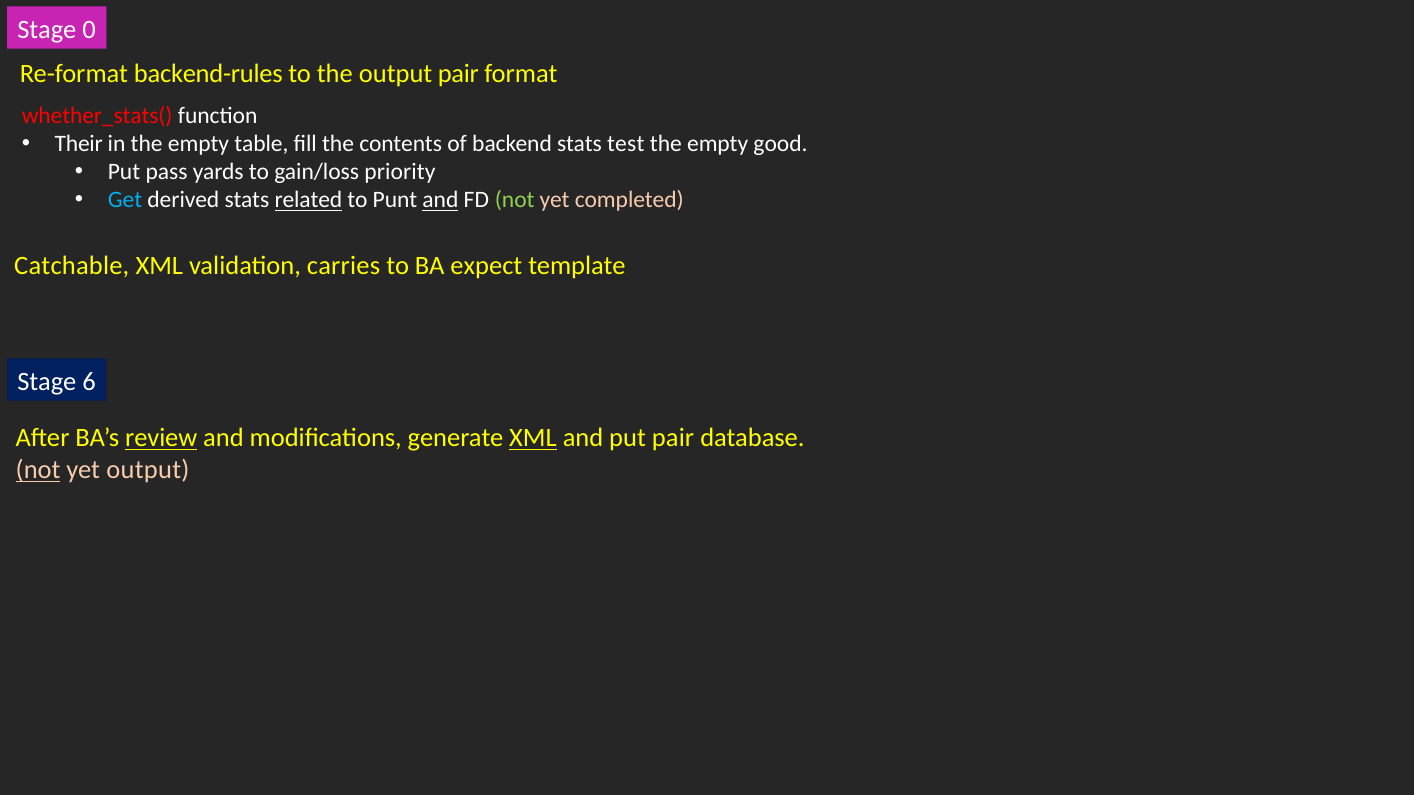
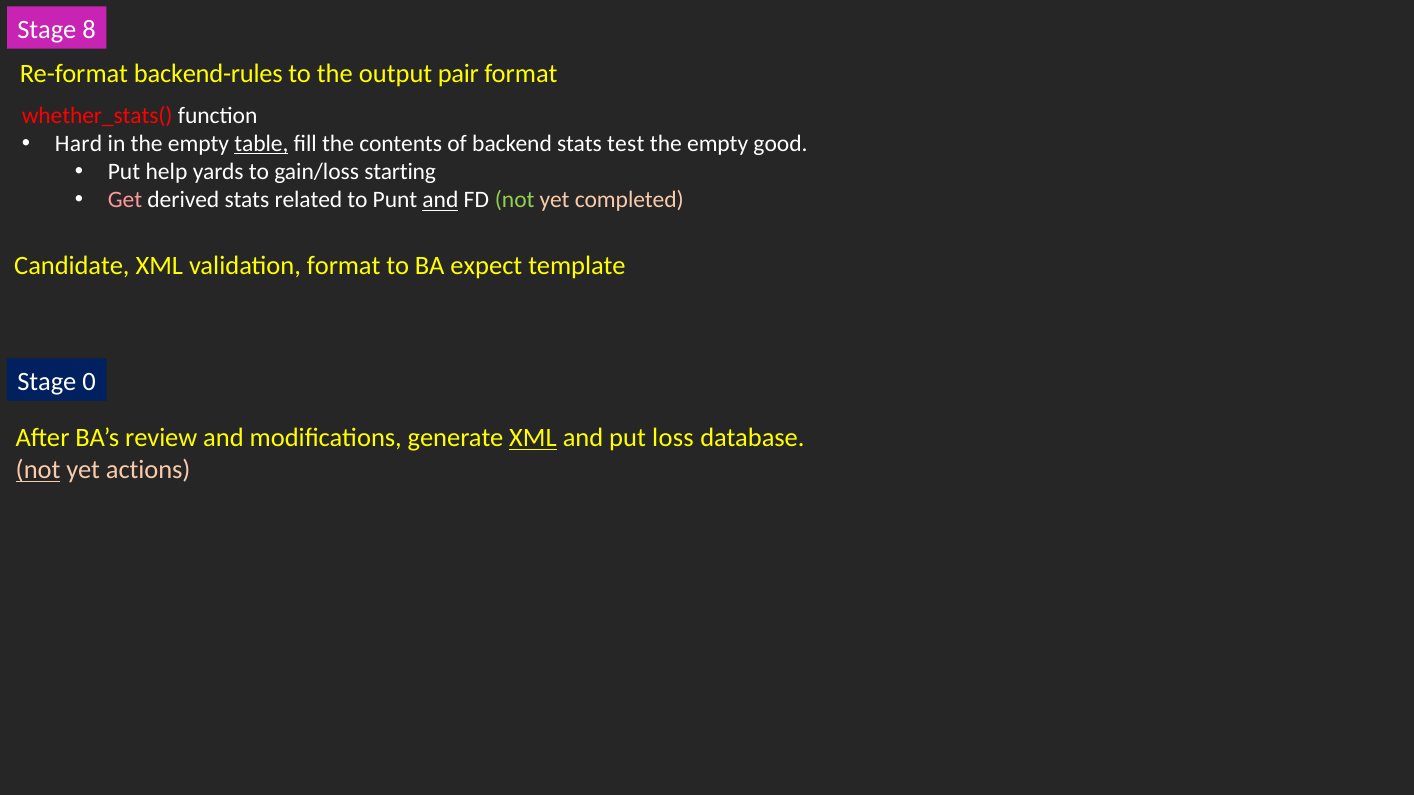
0: 0 -> 8
Their: Their -> Hard
table underline: none -> present
pass: pass -> help
priority: priority -> starting
Get colour: light blue -> pink
related underline: present -> none
Catchable: Catchable -> Candidate
validation carries: carries -> format
6: 6 -> 0
review underline: present -> none
put pair: pair -> loss
yet output: output -> actions
